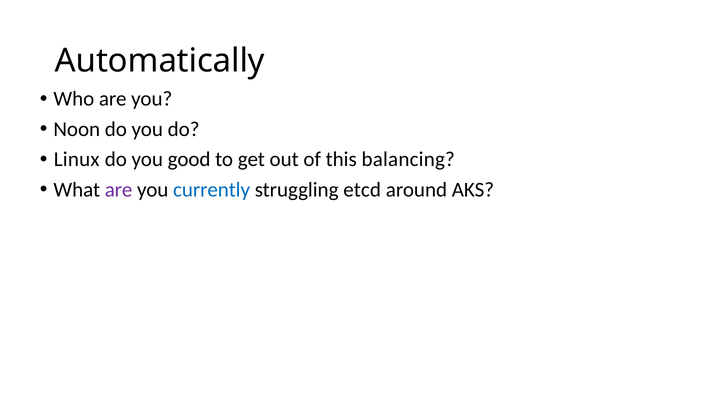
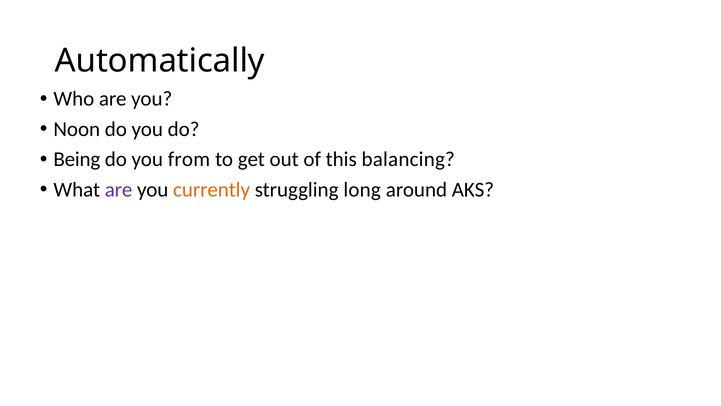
Linux: Linux -> Being
good: good -> from
currently colour: blue -> orange
etcd: etcd -> long
